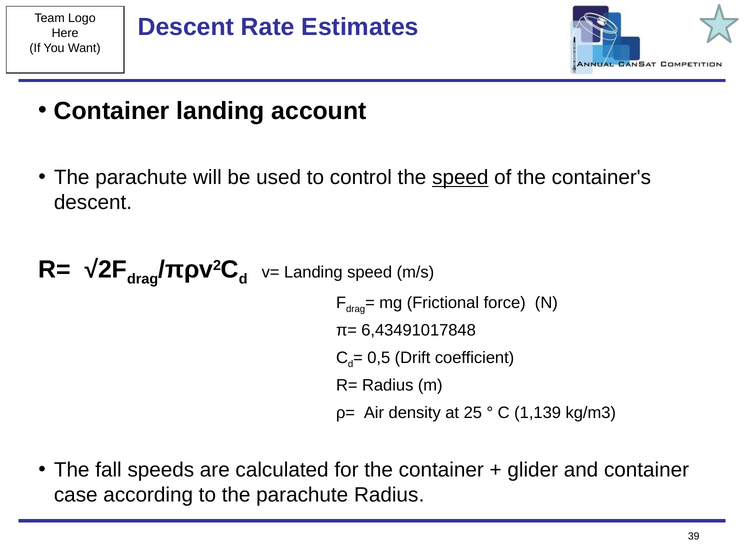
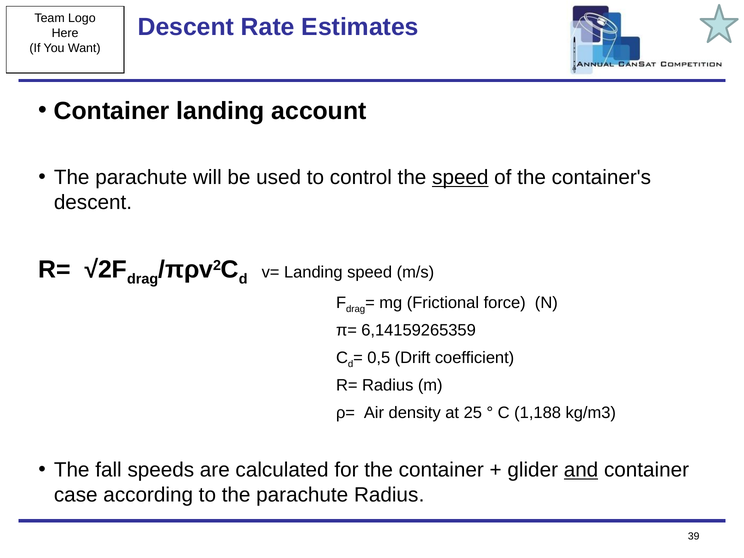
6,43491017848: 6,43491017848 -> 6,14159265359
1,139: 1,139 -> 1,188
and underline: none -> present
